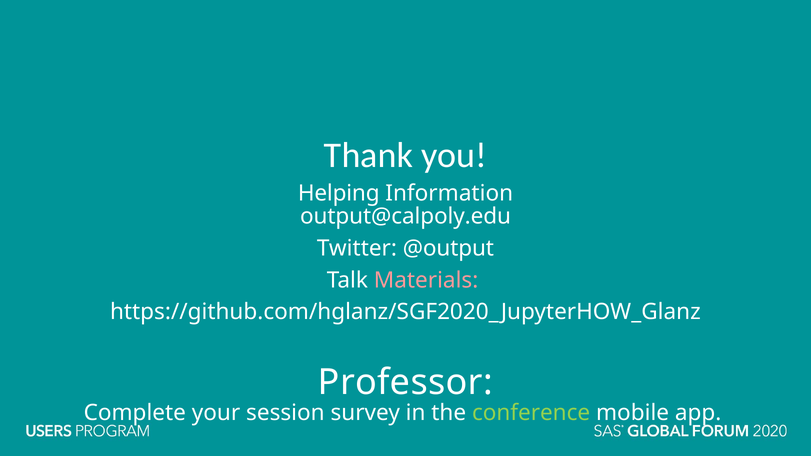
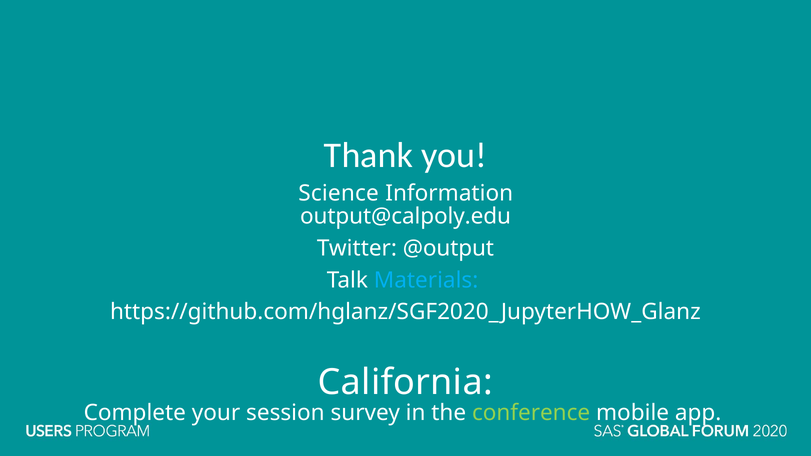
Helping: Helping -> Science
Materials colour: pink -> light blue
Professor: Professor -> California
